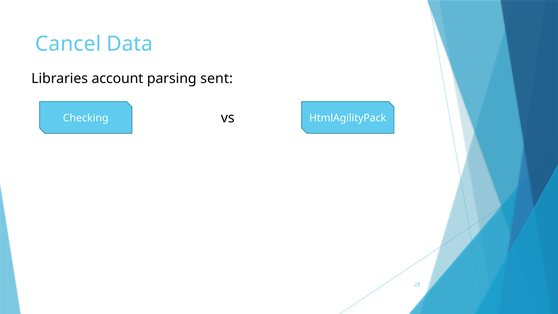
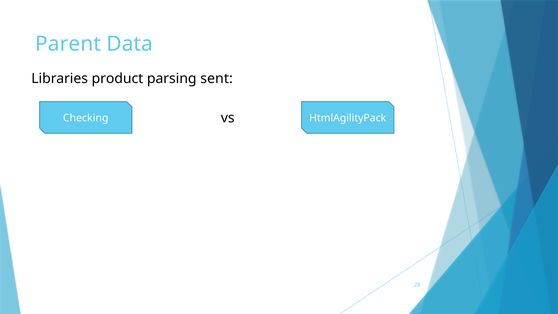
Cancel: Cancel -> Parent
account: account -> product
